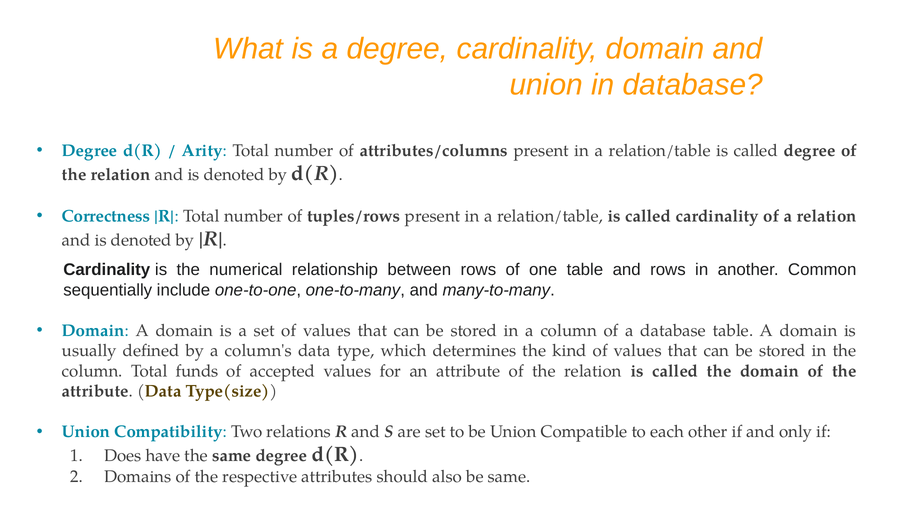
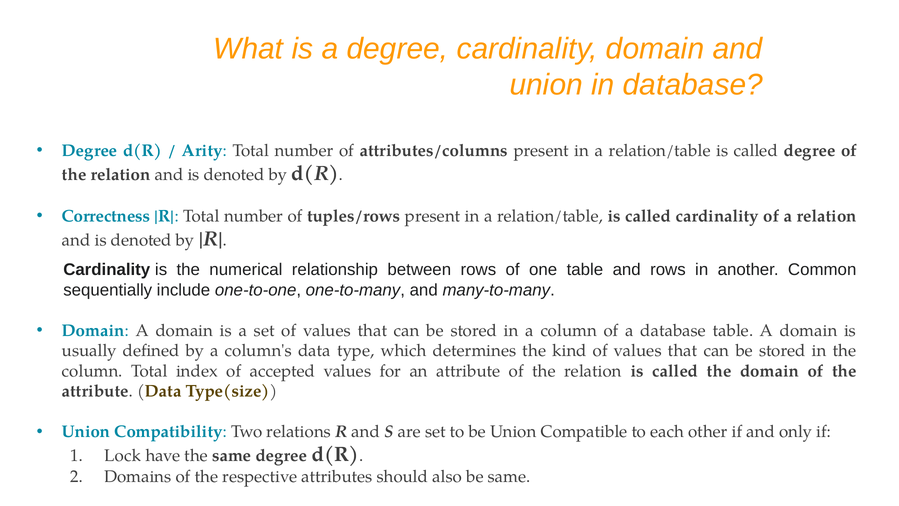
funds: funds -> index
Does: Does -> Lock
